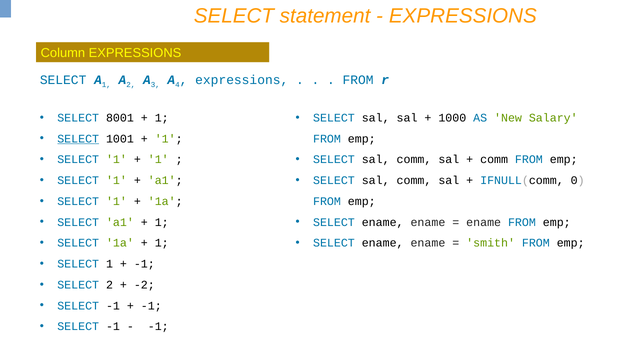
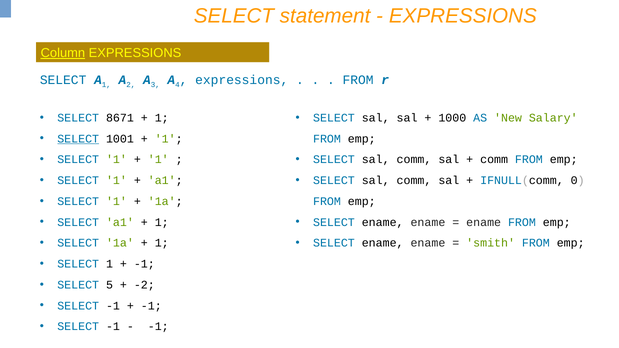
Column underline: none -> present
8001: 8001 -> 8671
SELECT 2: 2 -> 5
